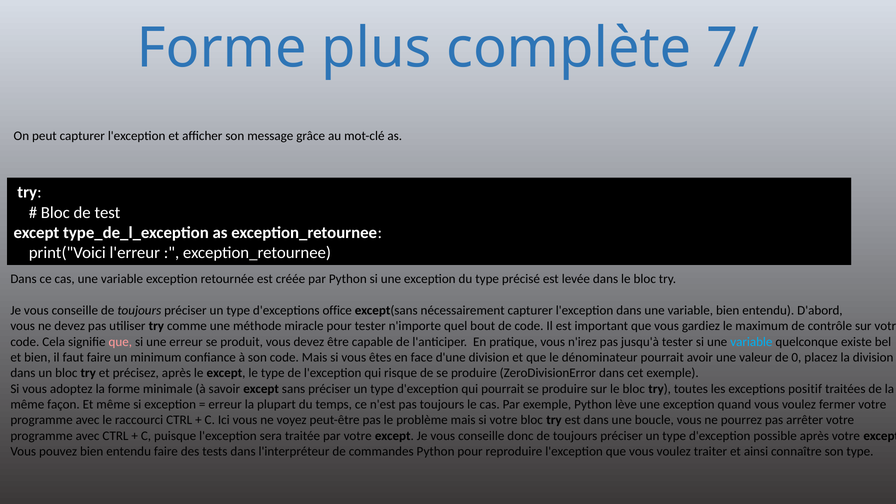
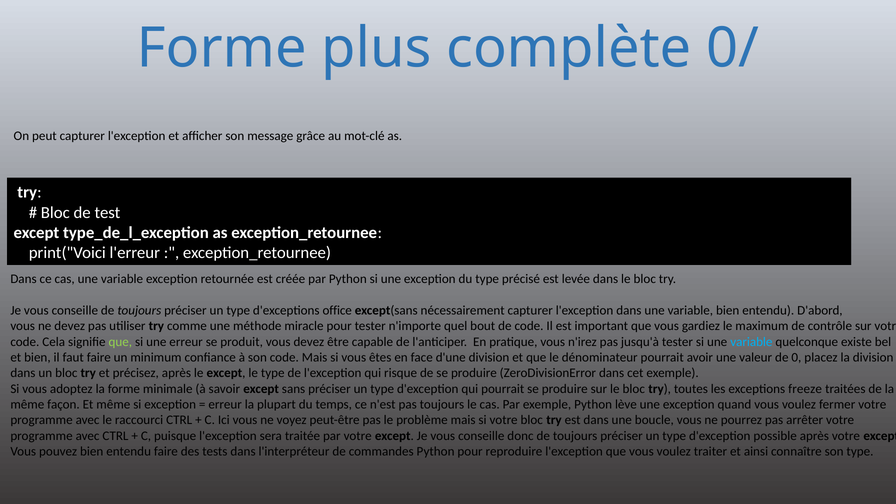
7/: 7/ -> 0/
que at (120, 342) colour: pink -> light green
positif: positif -> freeze
